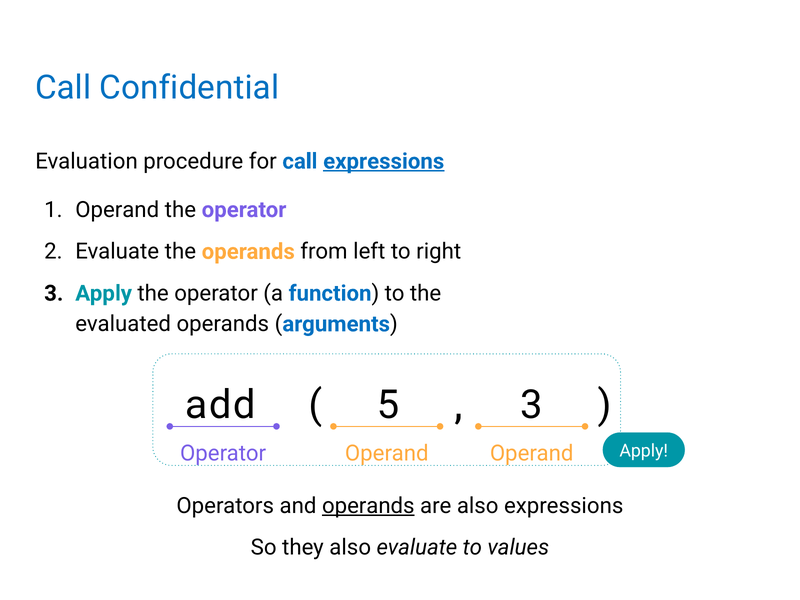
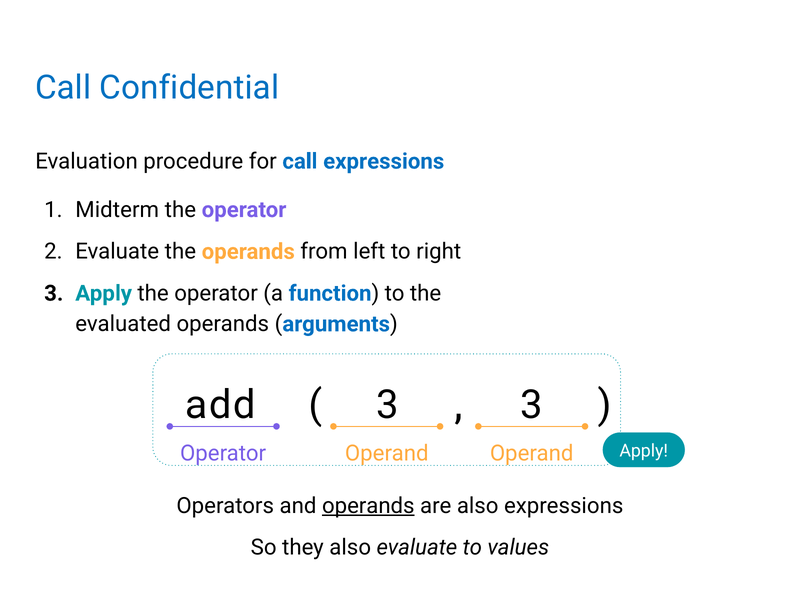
expressions at (384, 161) underline: present -> none
Operand at (117, 210): Operand -> Midterm
5 at (388, 405): 5 -> 3
